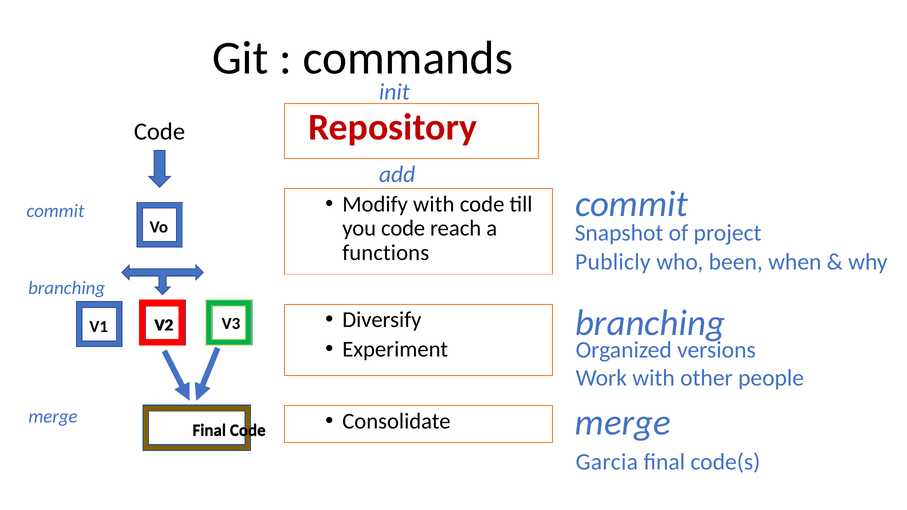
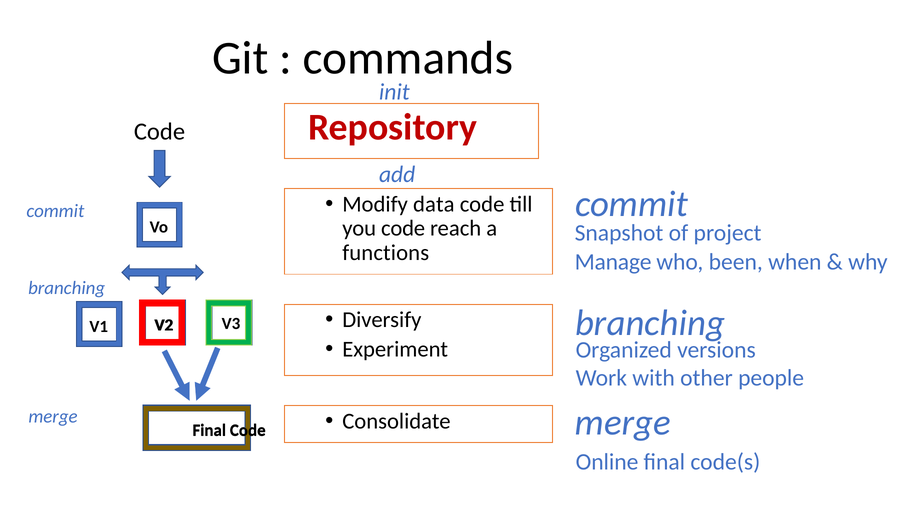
Modify with: with -> data
Publicly: Publicly -> Manage
Garcia: Garcia -> Online
